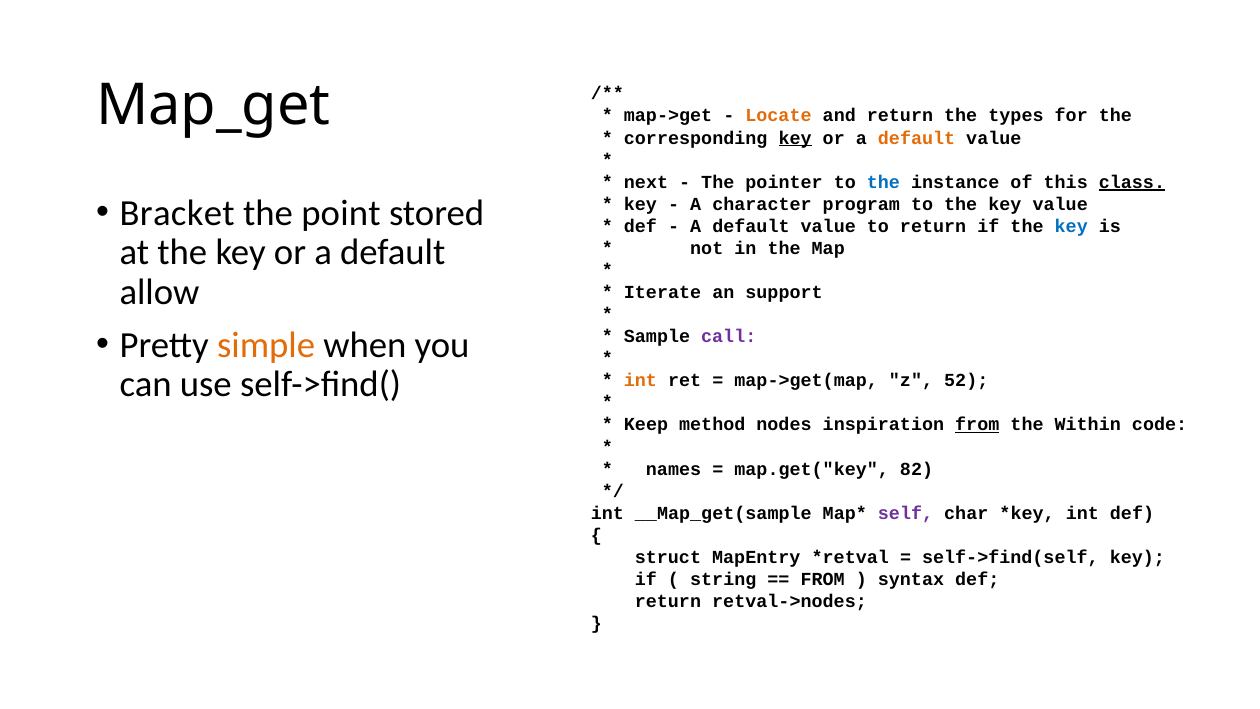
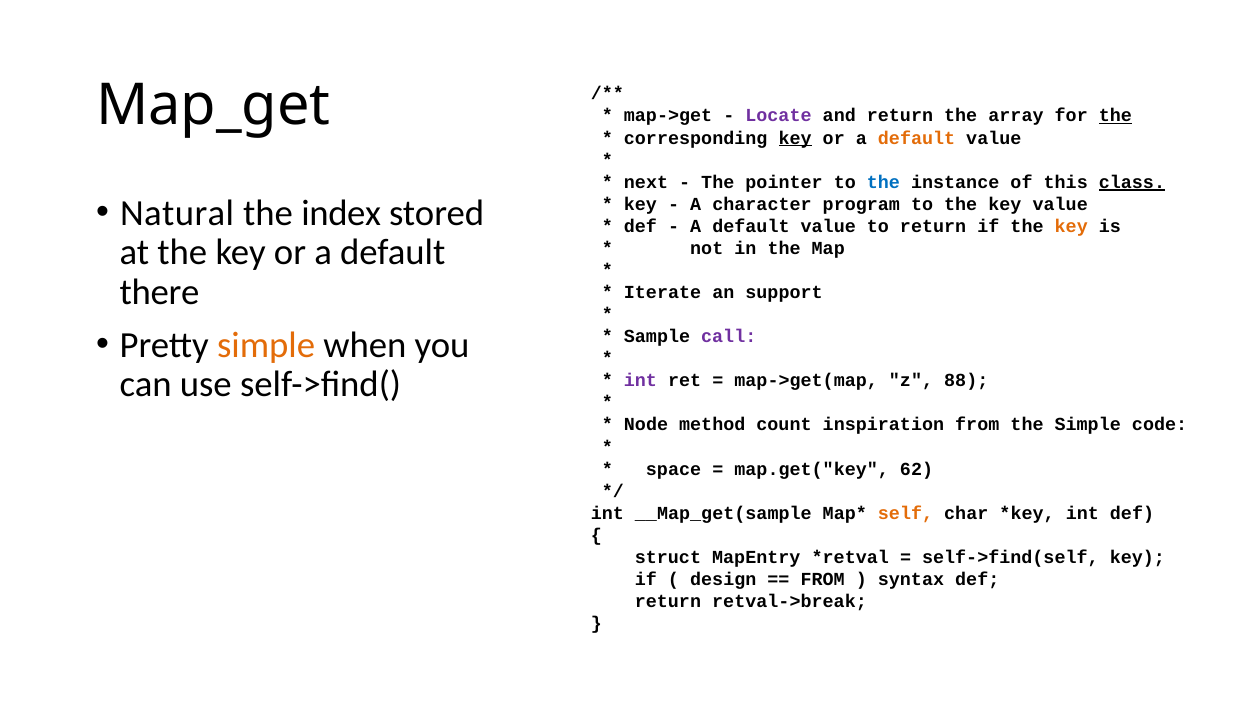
Locate colour: orange -> purple
types: types -> array
the at (1115, 116) underline: none -> present
Bracket: Bracket -> Natural
point: point -> index
key at (1071, 226) colour: blue -> orange
allow: allow -> there
int at (640, 381) colour: orange -> purple
52: 52 -> 88
Keep: Keep -> Node
nodes: nodes -> count
from at (977, 425) underline: present -> none
the Within: Within -> Simple
names: names -> space
82: 82 -> 62
self colour: purple -> orange
string: string -> design
retval->nodes: retval->nodes -> retval->break
